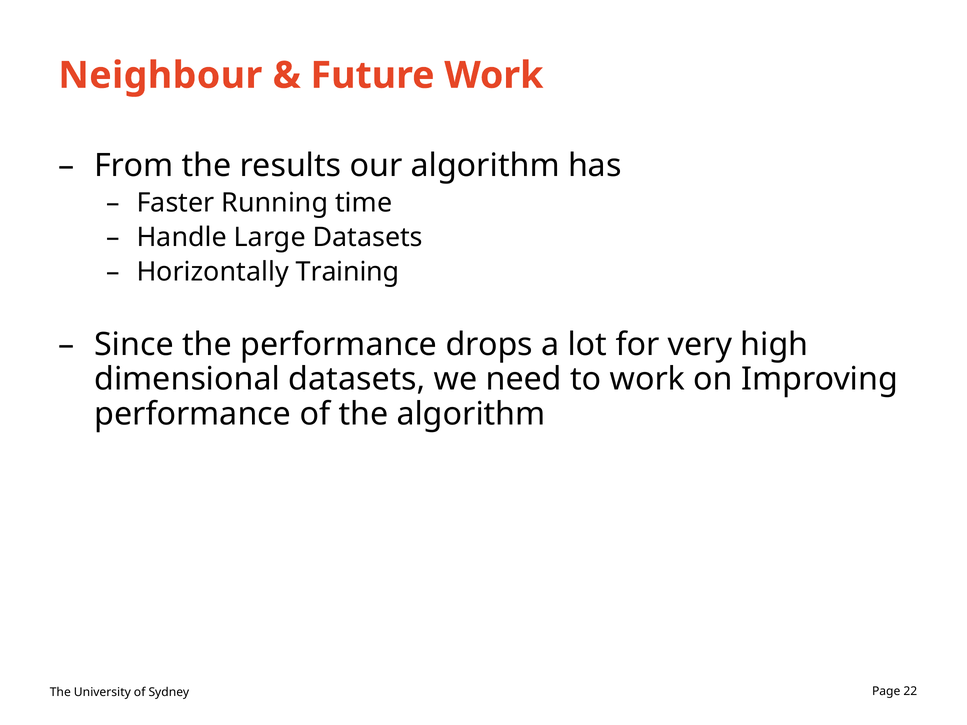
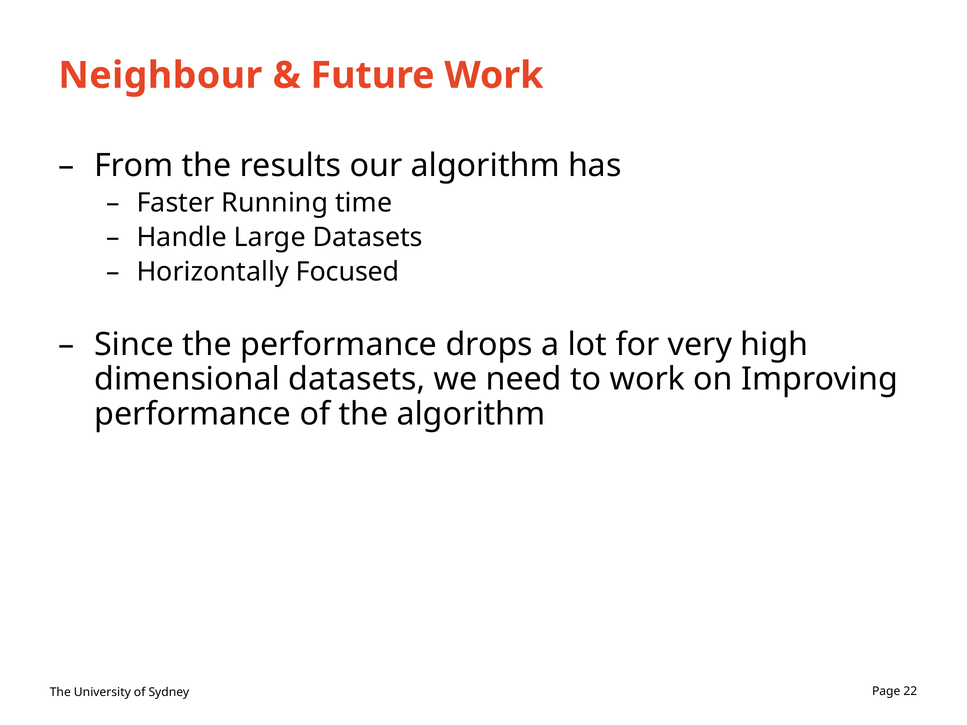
Training: Training -> Focused
